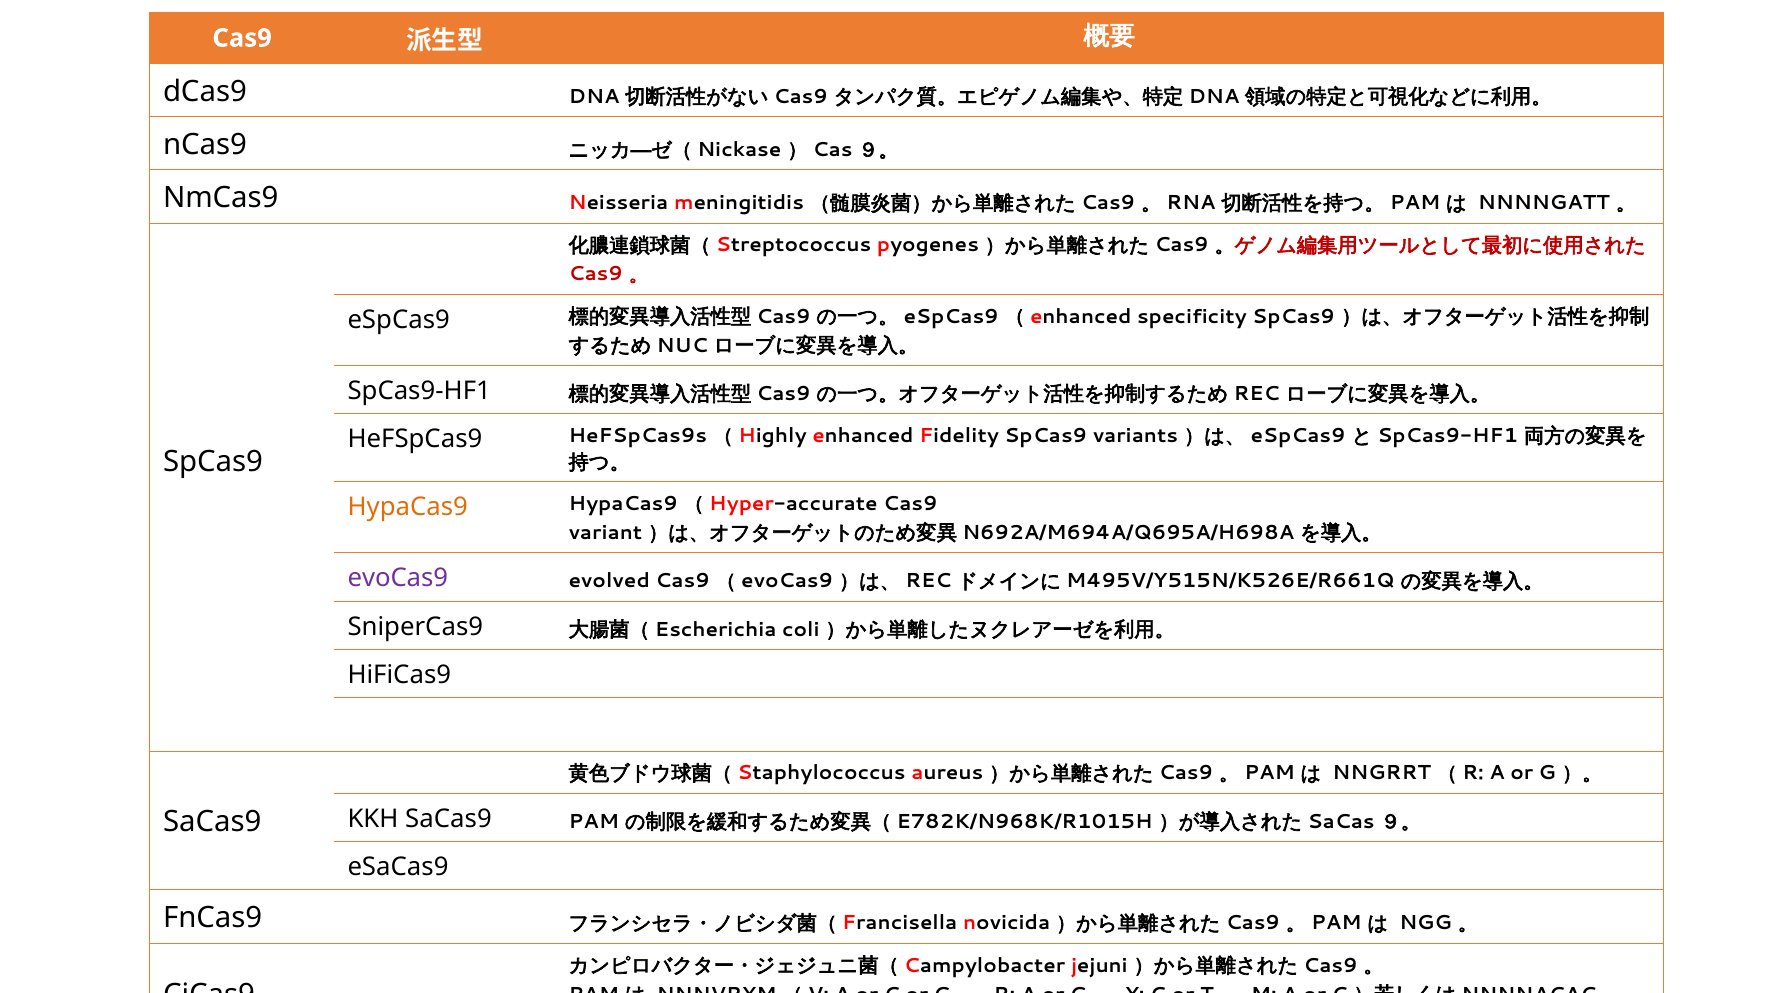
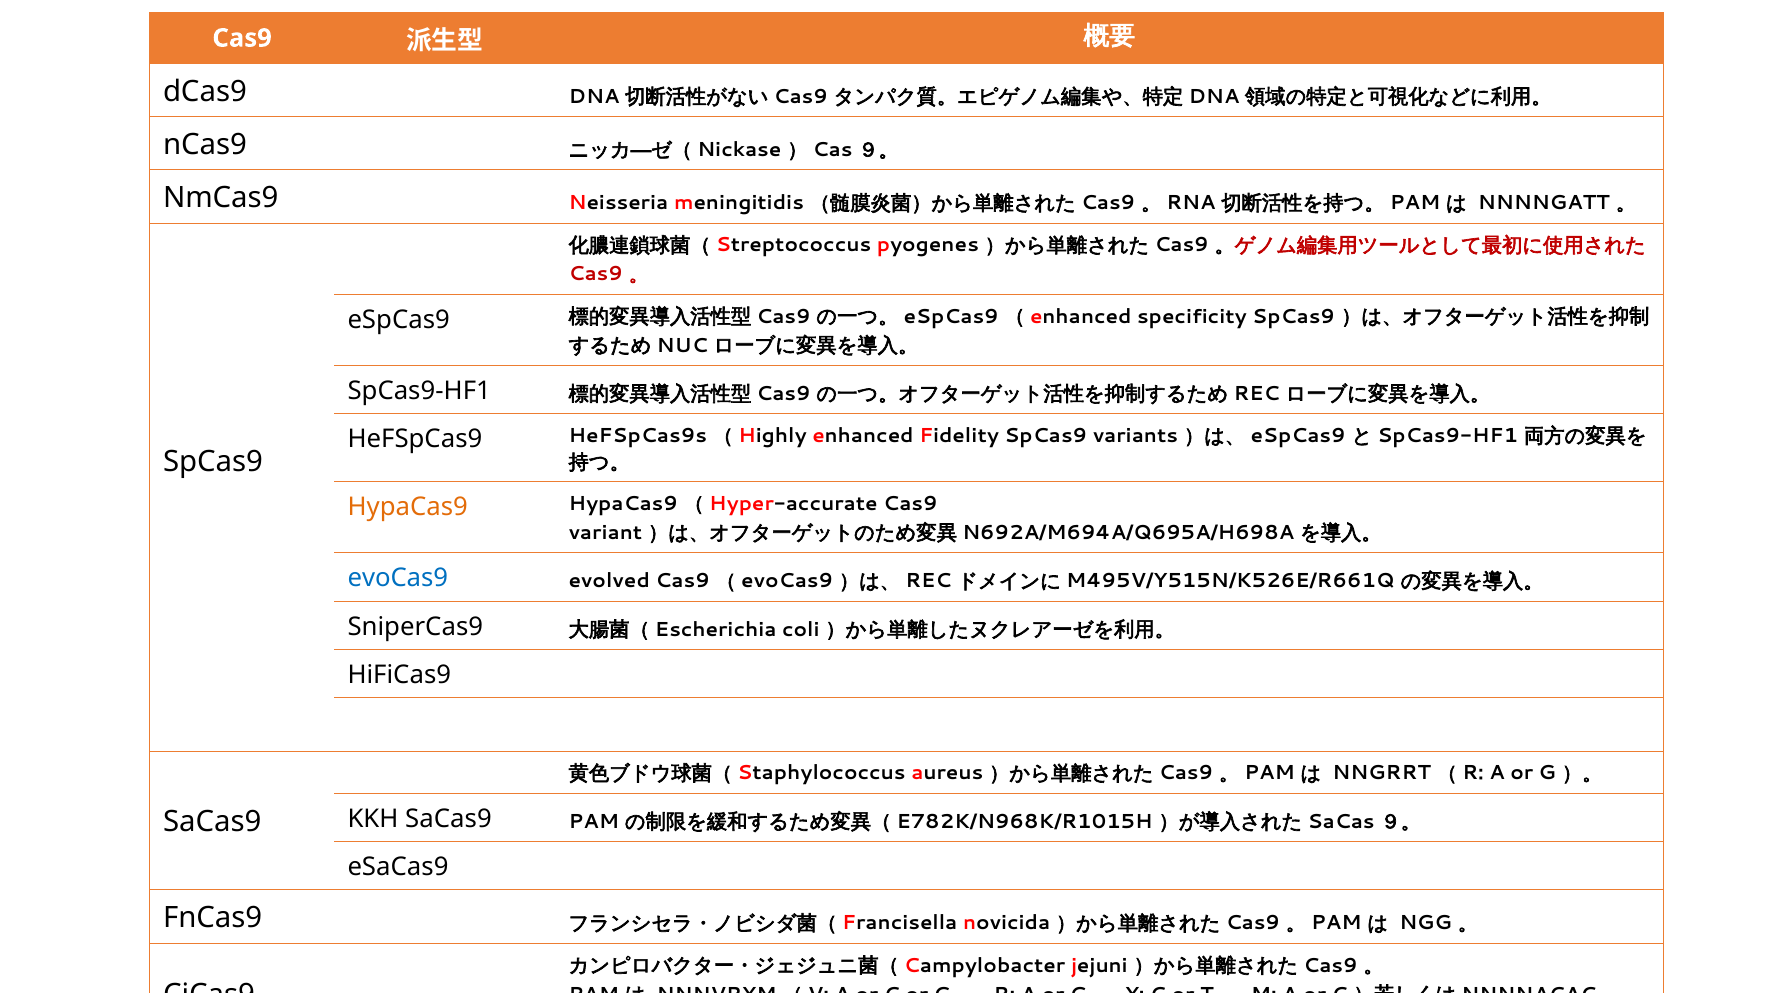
evoCas9 at (398, 578) colour: purple -> blue
